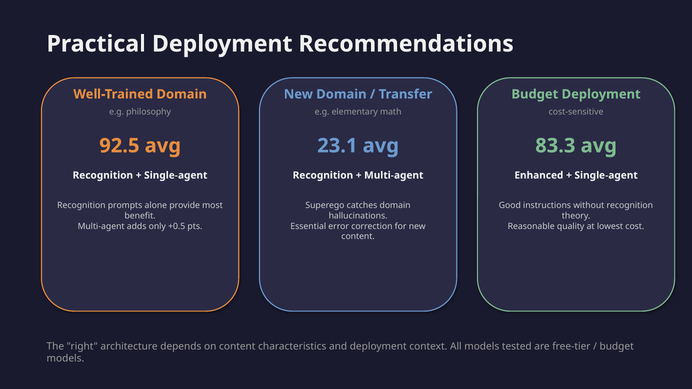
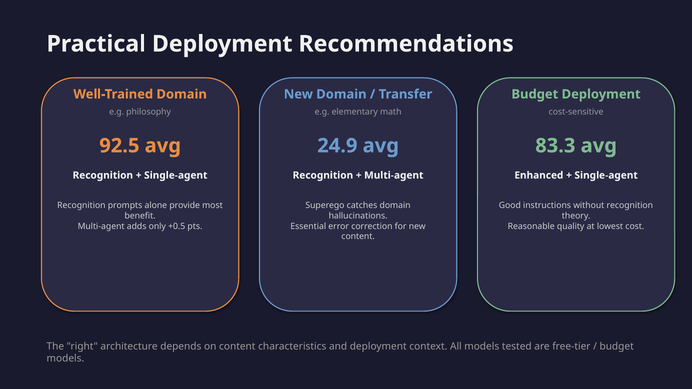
23.1: 23.1 -> 24.9
